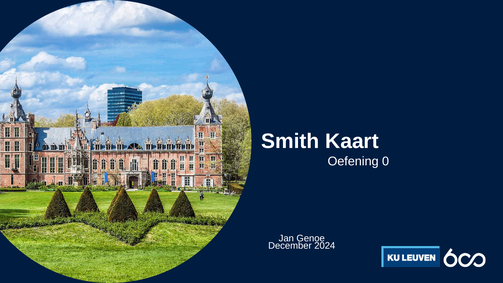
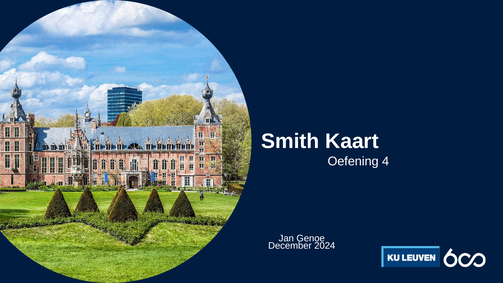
0: 0 -> 4
